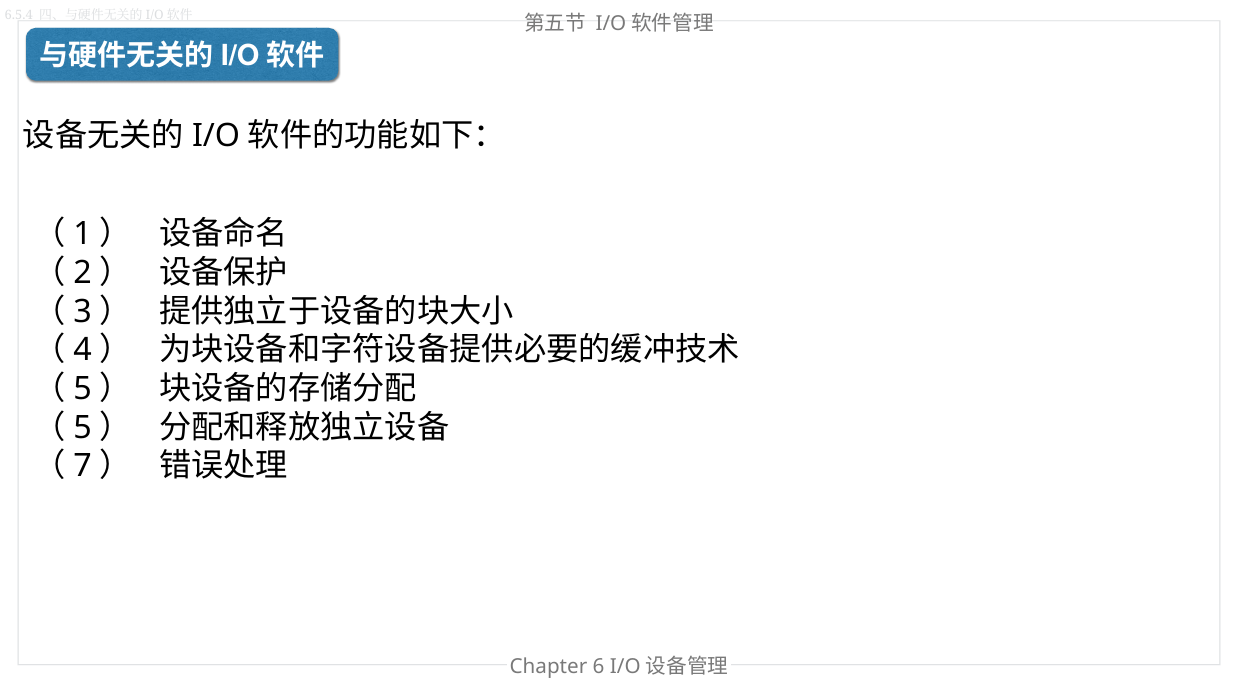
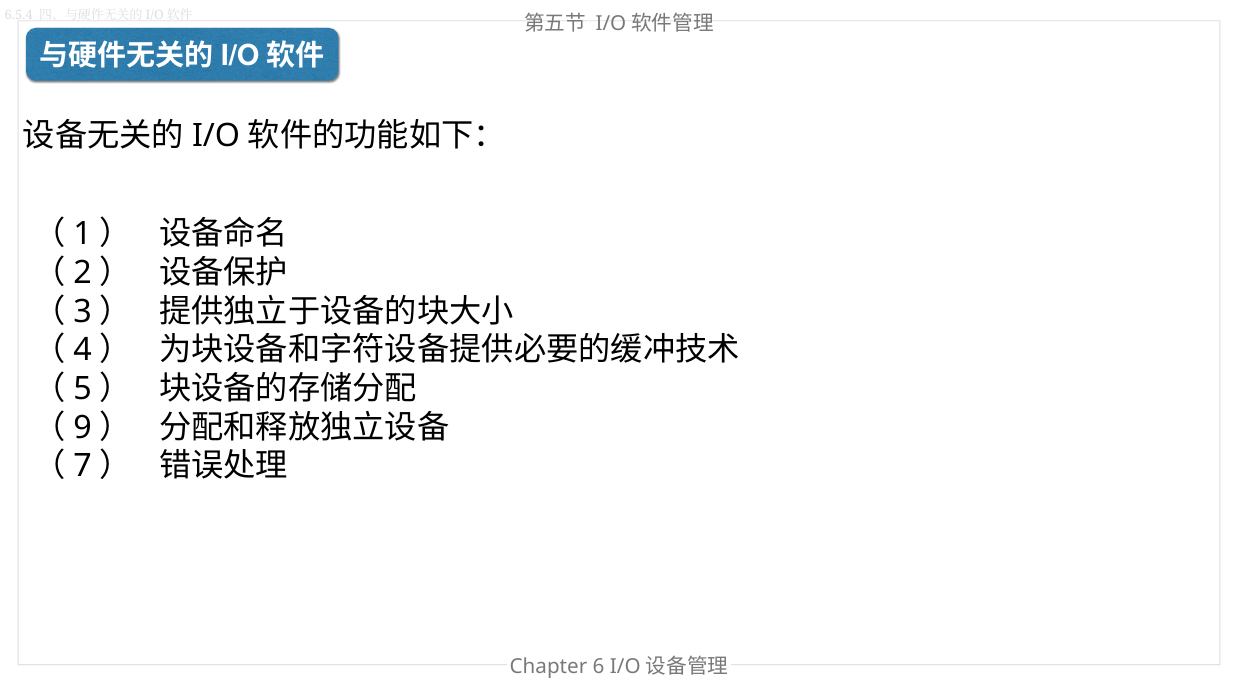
5 at (83, 428): 5 -> 9
